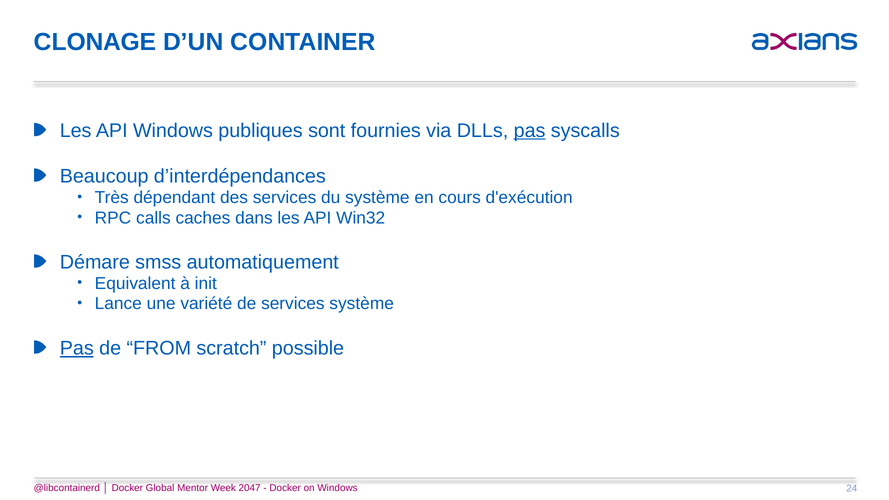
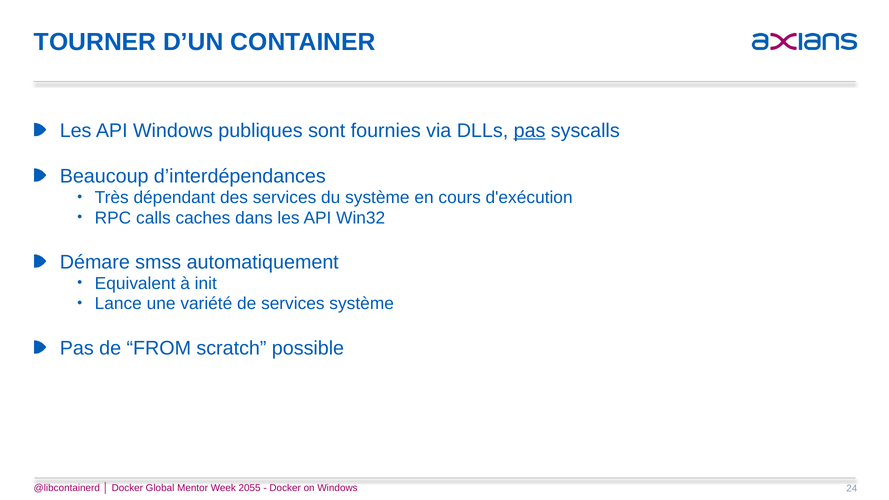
CLONAGE: CLONAGE -> TOURNER
Pas at (77, 348) underline: present -> none
2047: 2047 -> 2055
